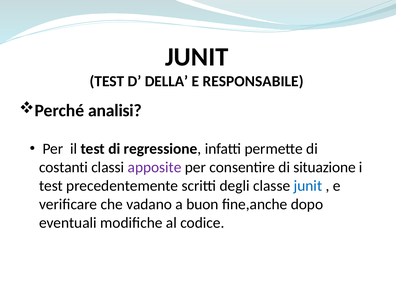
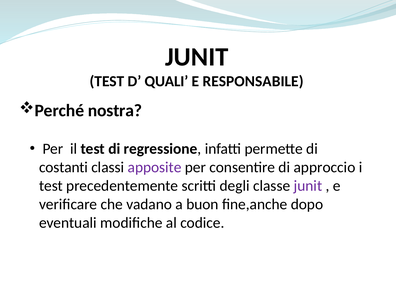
DELLA: DELLA -> QUALI
analisi: analisi -> nostra
situazione: situazione -> approccio
junit at (308, 186) colour: blue -> purple
